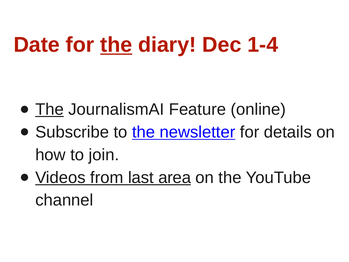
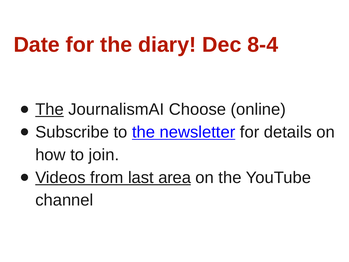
the at (116, 45) underline: present -> none
1-4: 1-4 -> 8-4
Feature: Feature -> Choose
